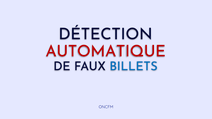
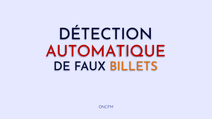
BILLETS colour: blue -> orange
